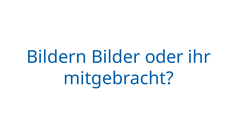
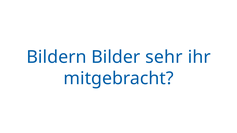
oder: oder -> sehr
